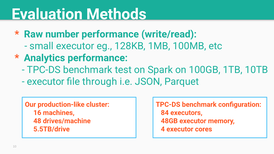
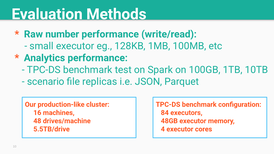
executor at (46, 82): executor -> scenario
through: through -> replicas
